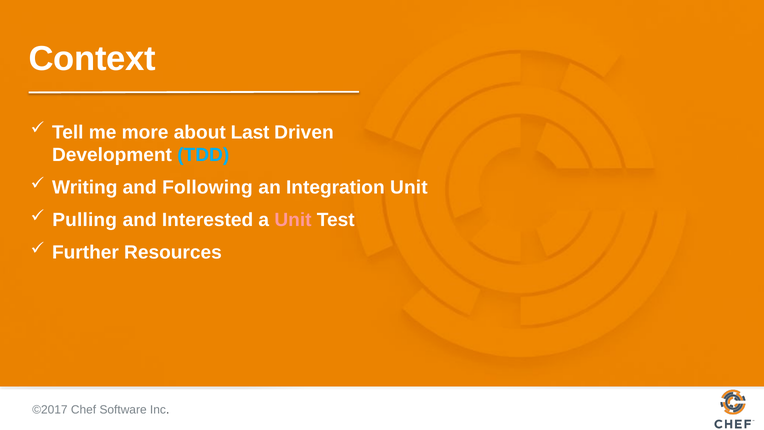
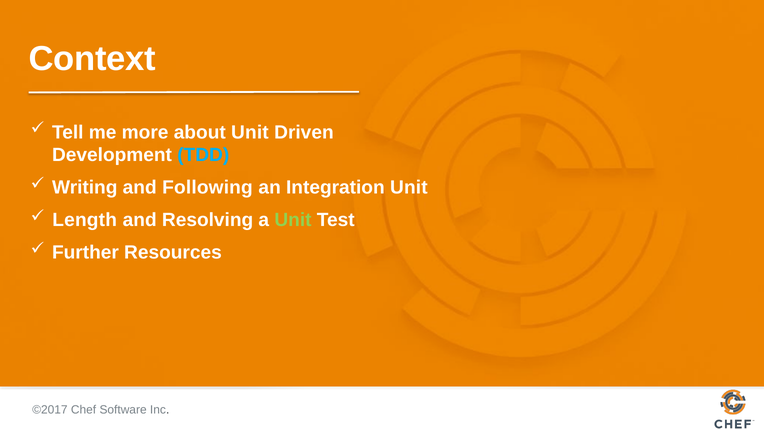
about Last: Last -> Unit
Pulling: Pulling -> Length
Interested: Interested -> Resolving
Unit at (293, 220) colour: pink -> light green
